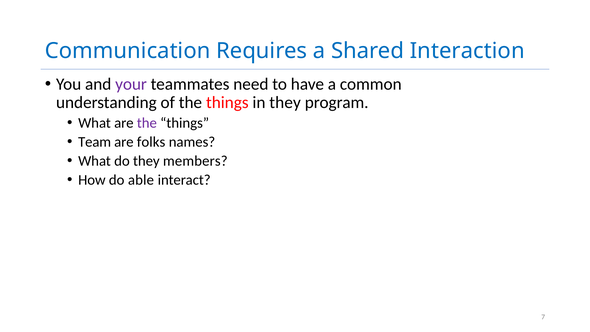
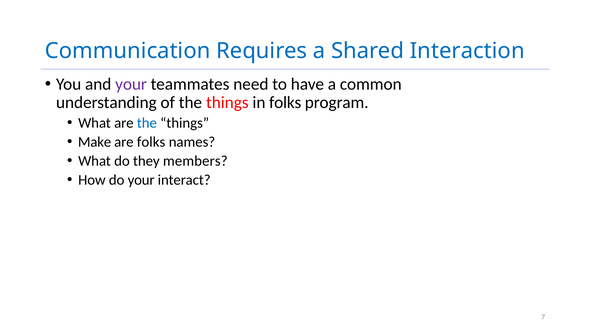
in they: they -> folks
the at (147, 123) colour: purple -> blue
Team: Team -> Make
do able: able -> your
